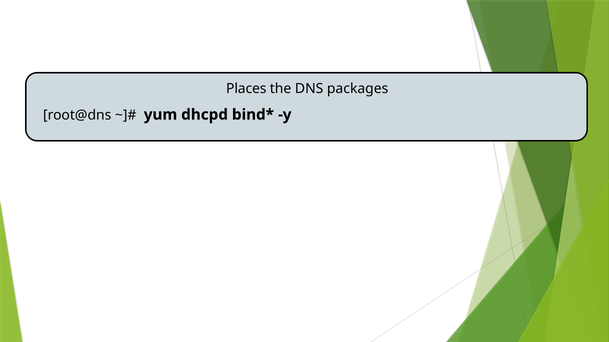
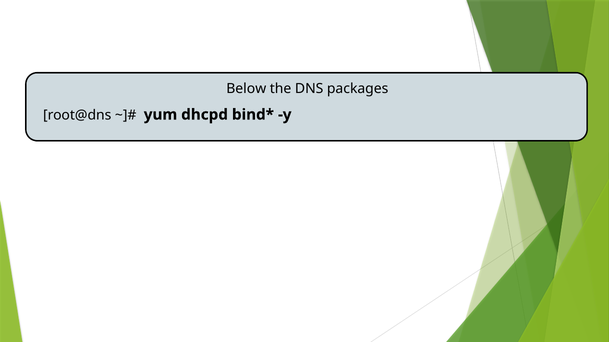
Places: Places -> Below
